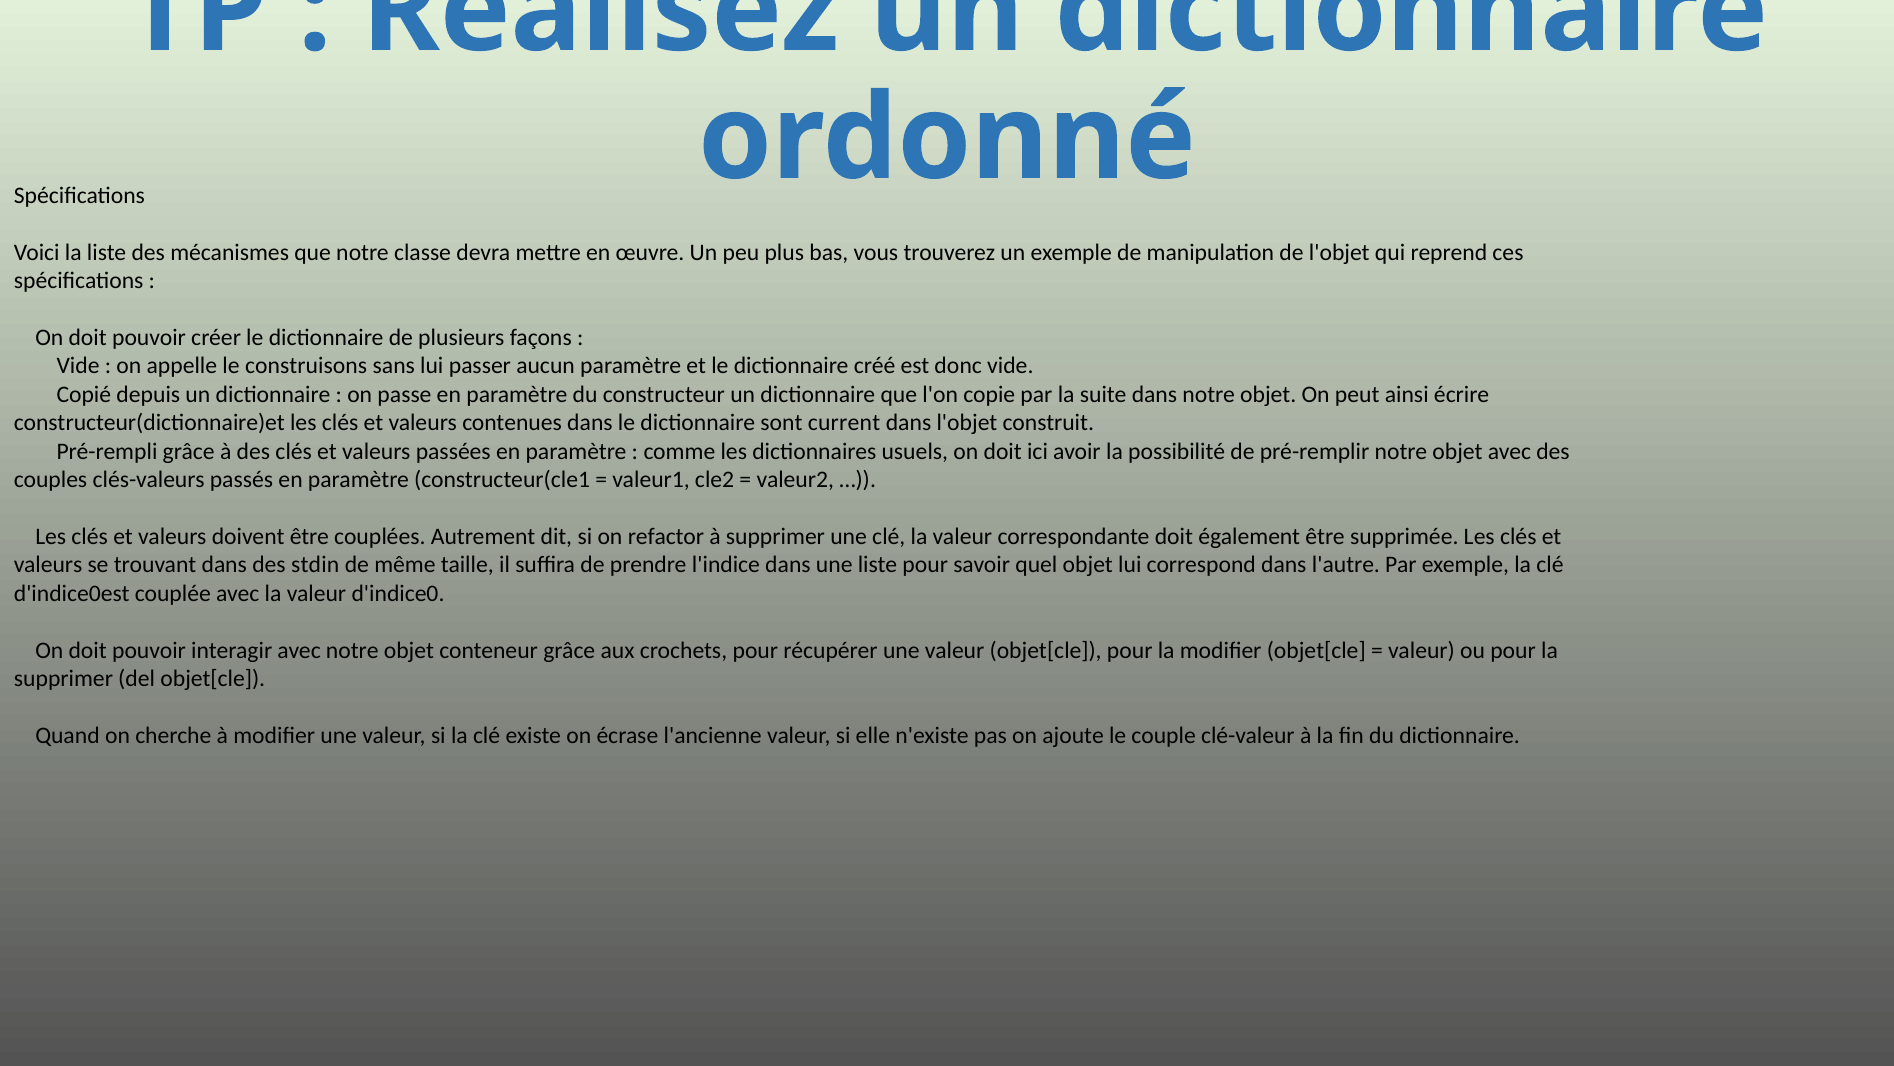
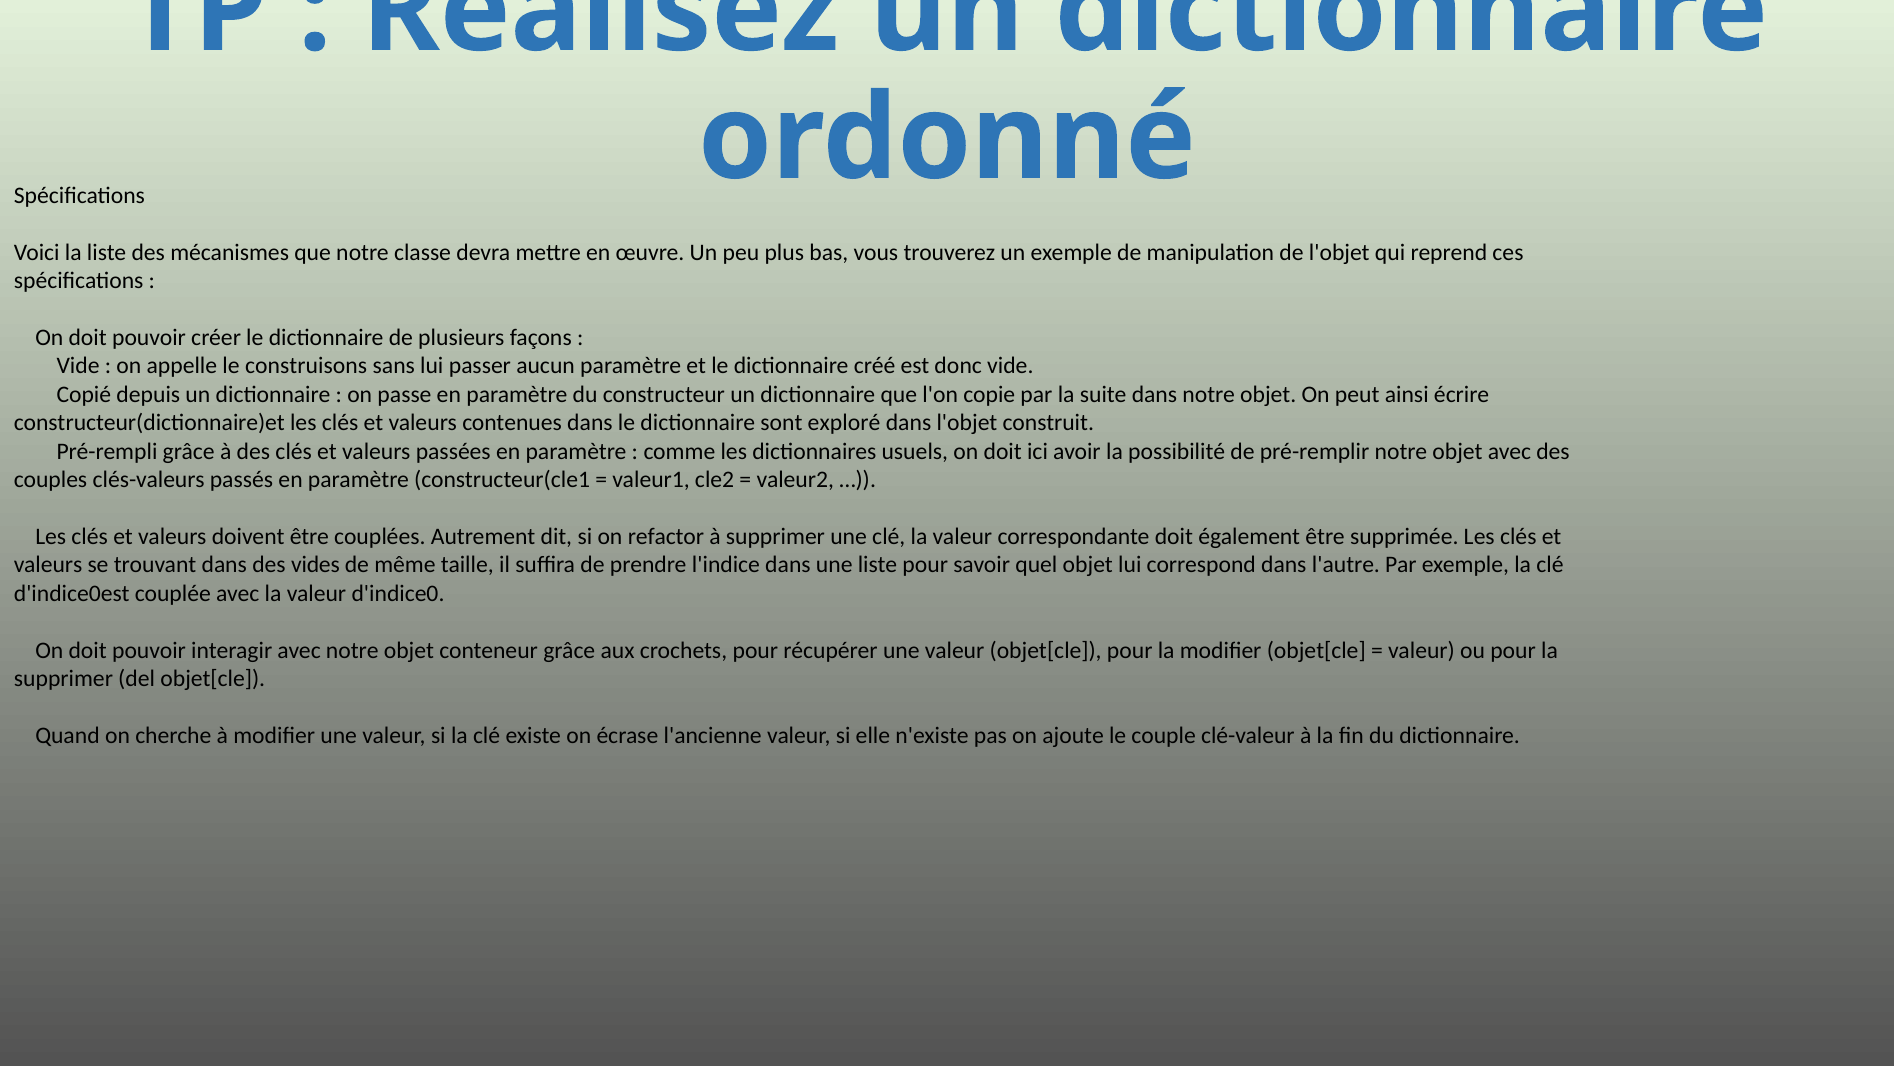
current: current -> exploré
stdin: stdin -> vides
